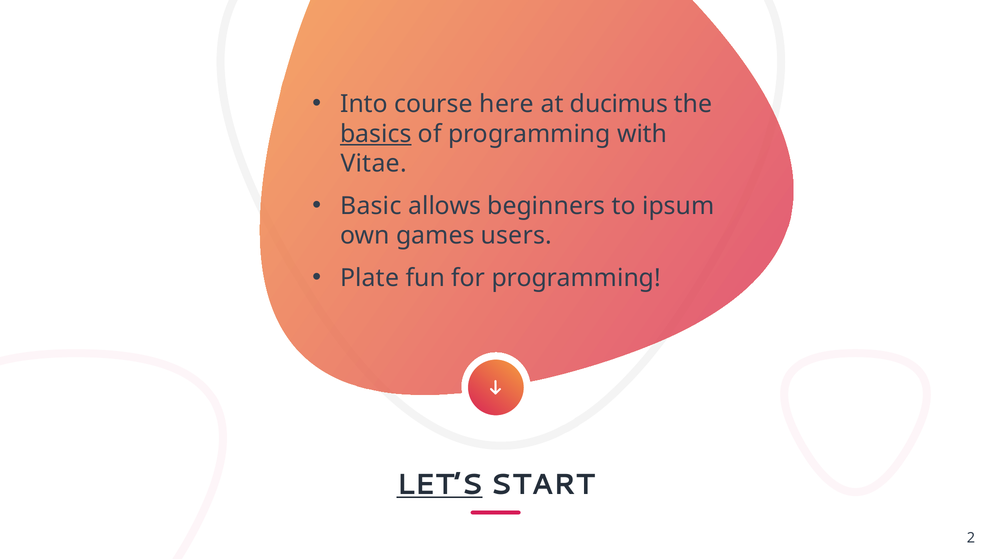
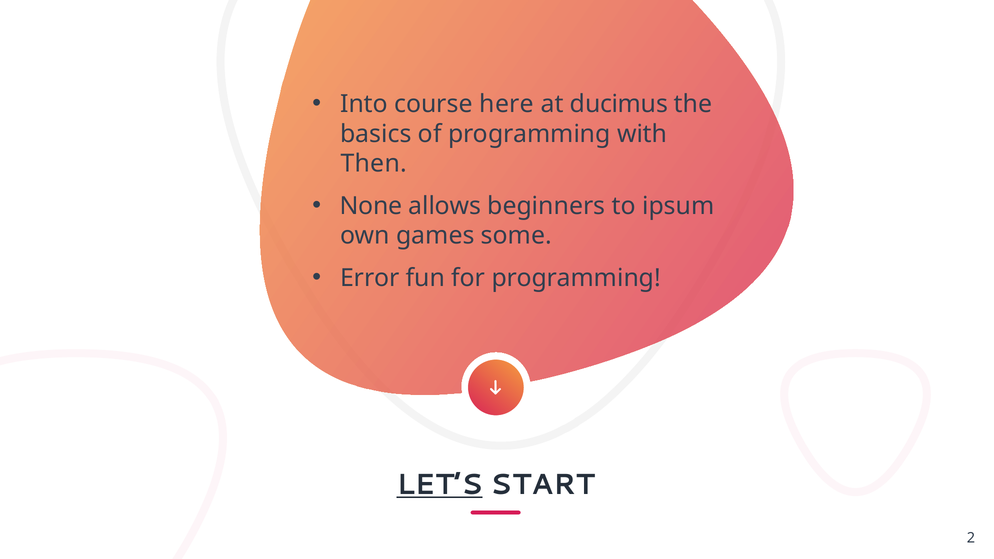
basics underline: present -> none
Vitae: Vitae -> Then
Basic: Basic -> None
users: users -> some
Plate: Plate -> Error
